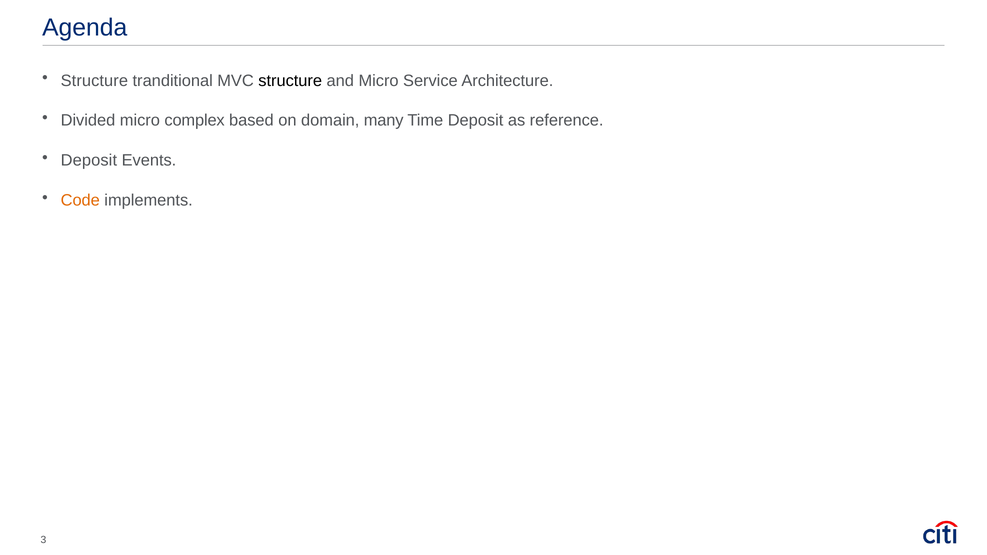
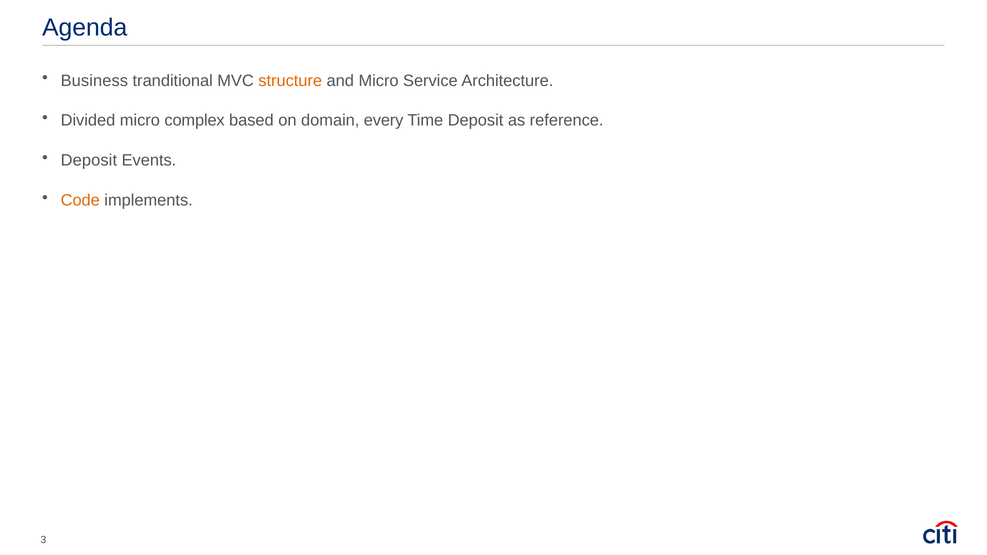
Structure at (94, 81): Structure -> Business
structure at (290, 81) colour: black -> orange
many: many -> every
